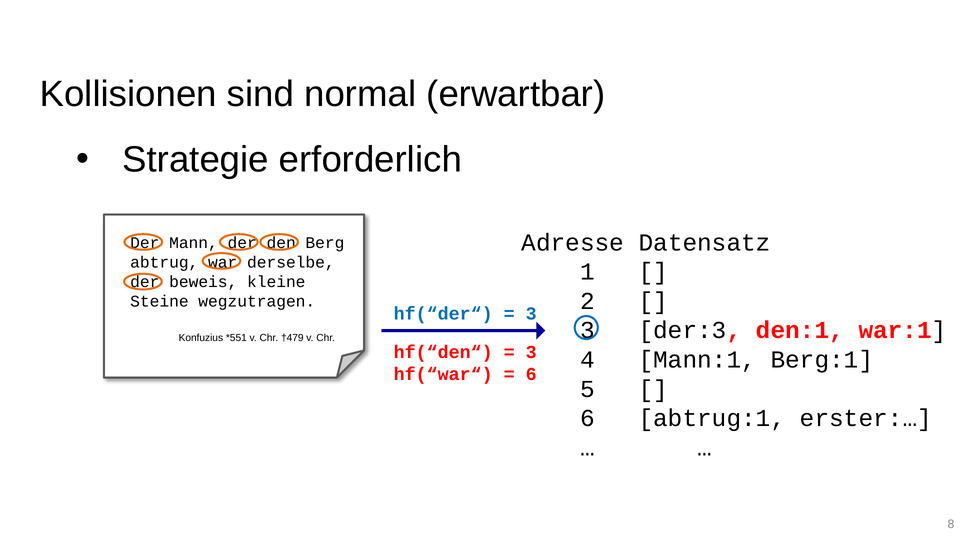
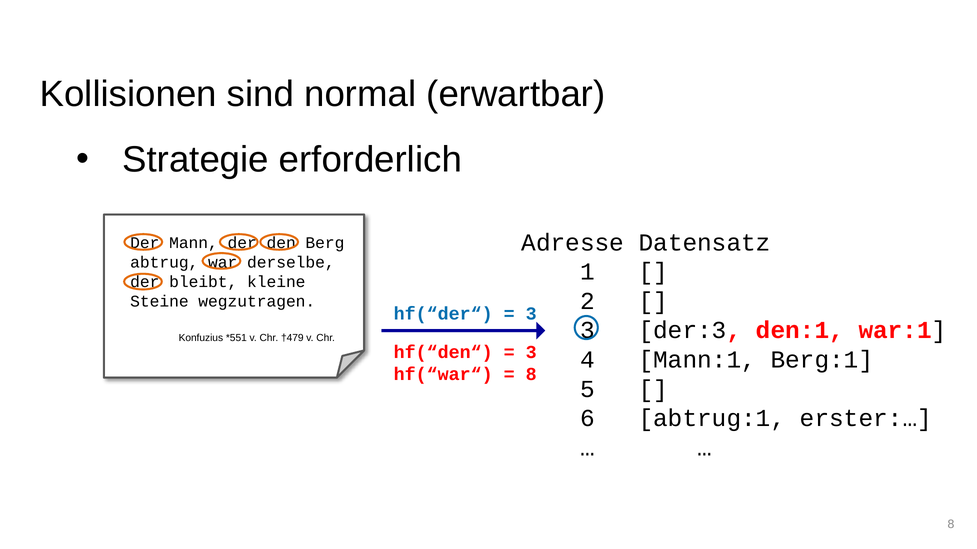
beweis: beweis -> bleibt
6 at (531, 375): 6 -> 8
